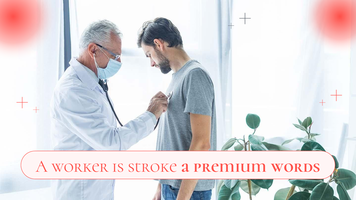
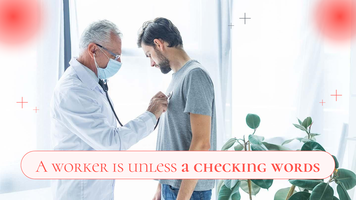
stroke: stroke -> unless
premium: premium -> checking
